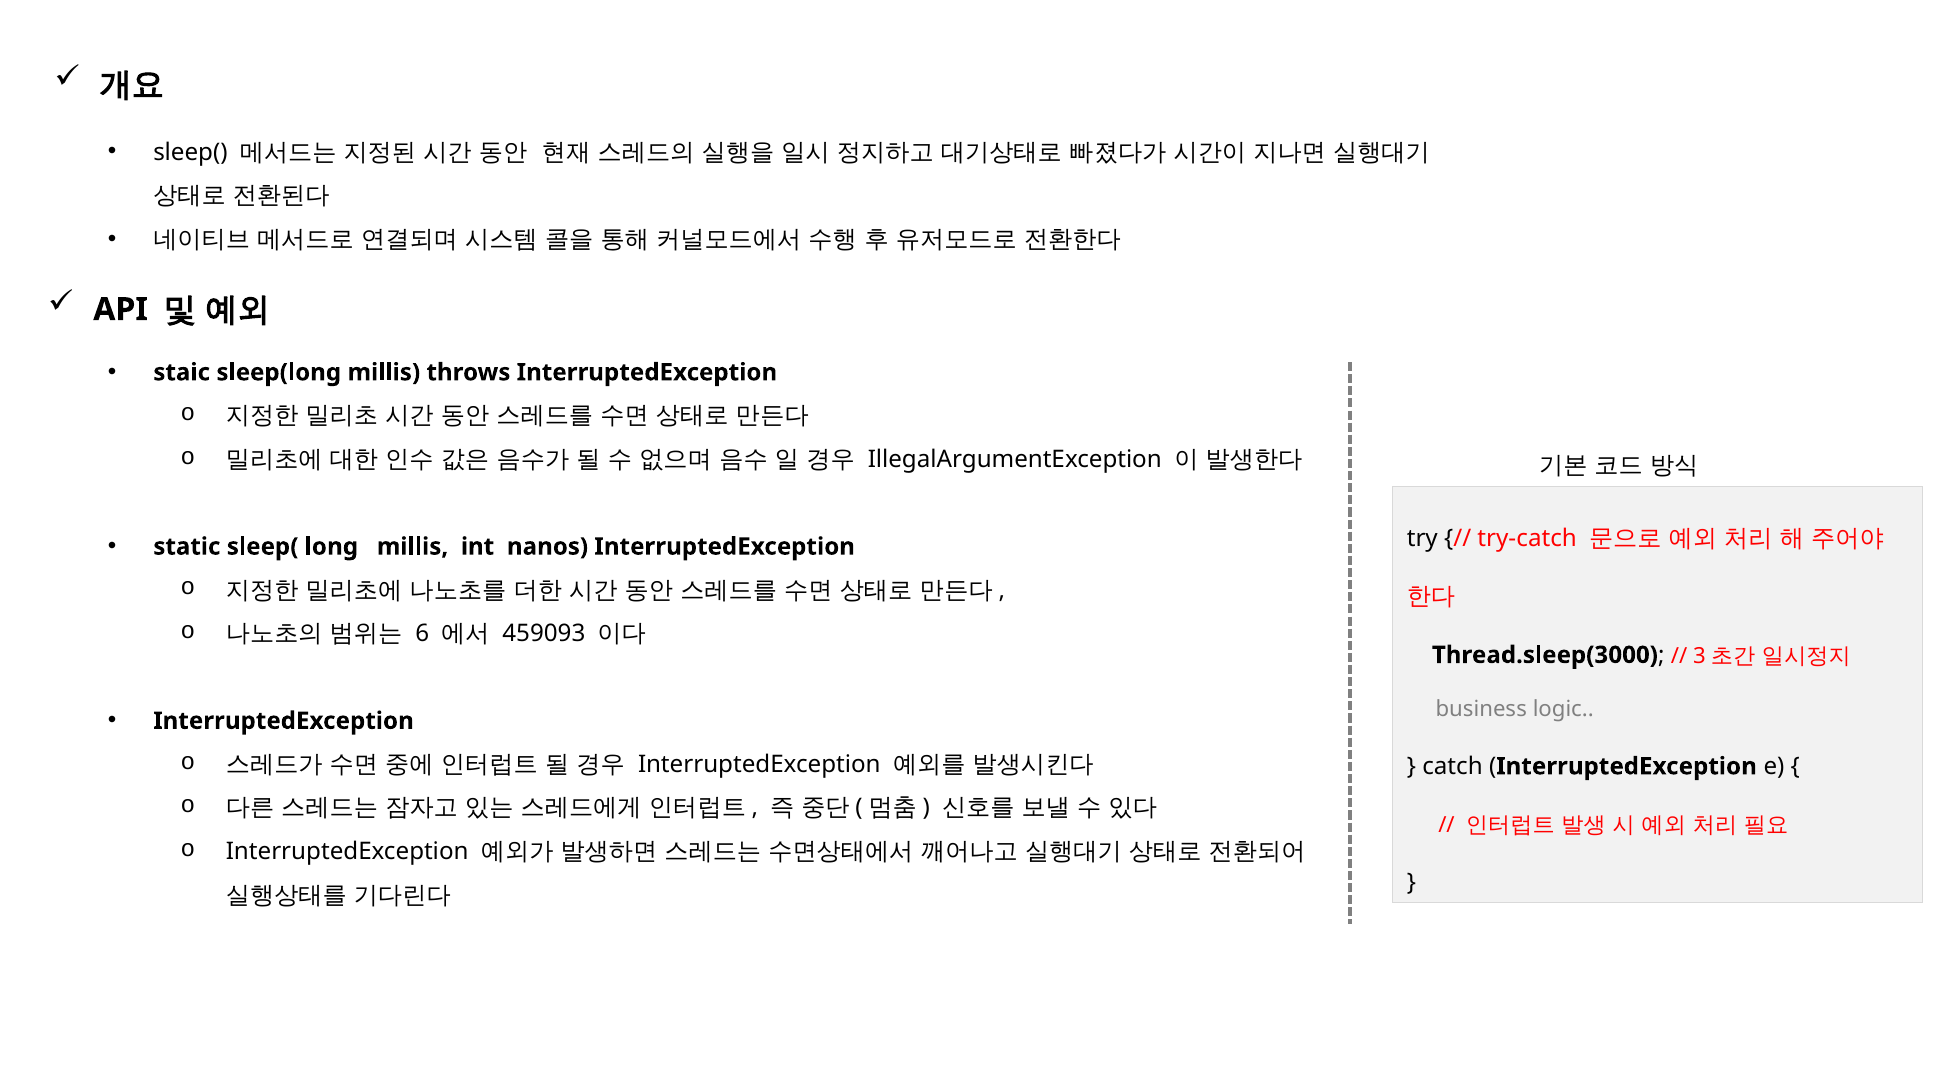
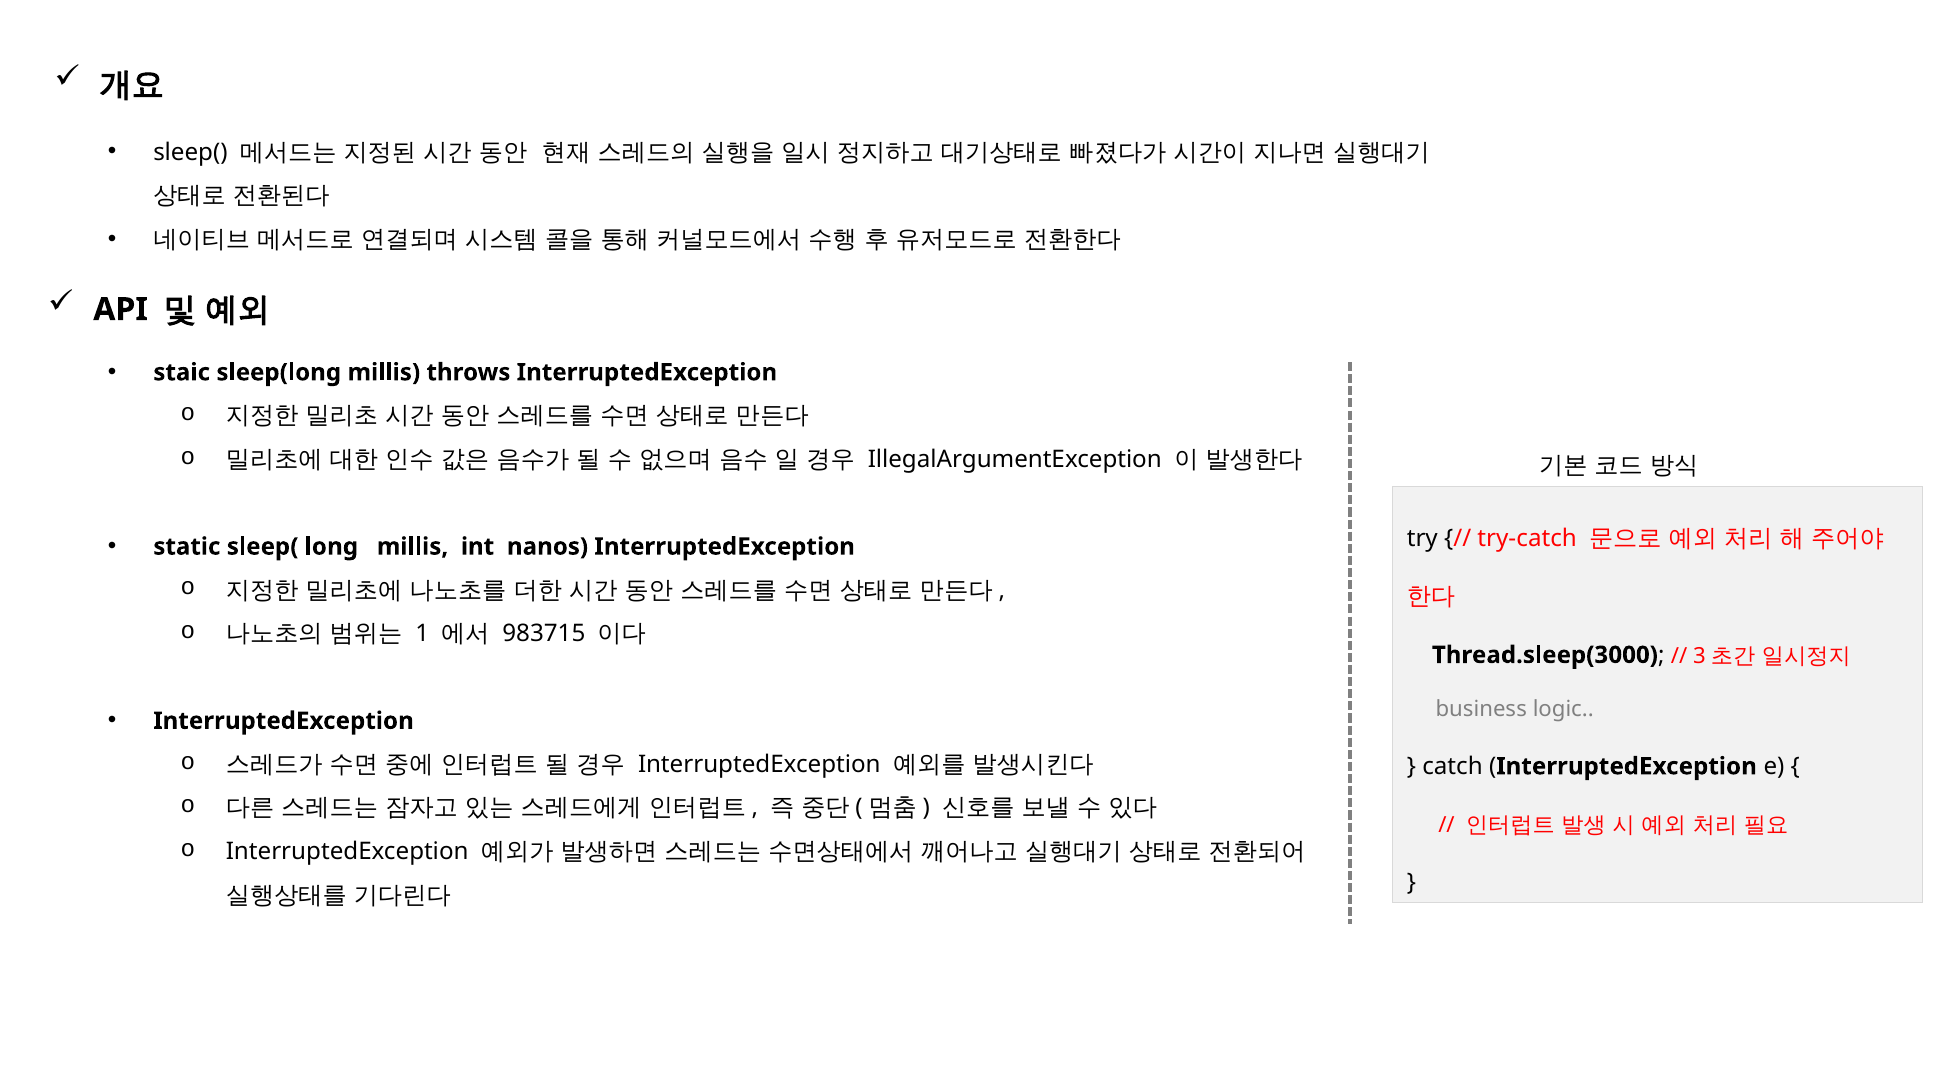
6: 6 -> 1
459093: 459093 -> 983715
